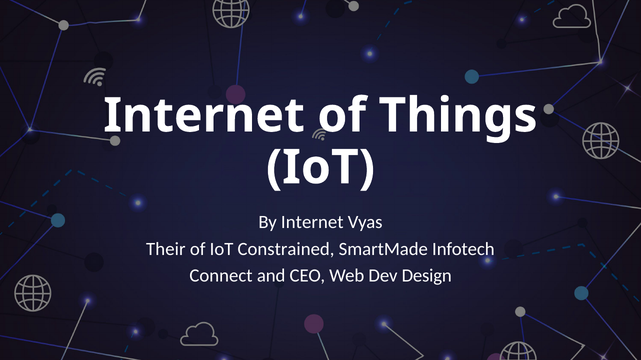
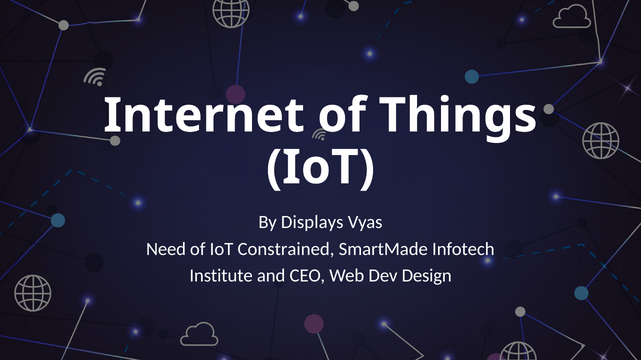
By Internet: Internet -> Displays
Their: Their -> Need
Connect: Connect -> Institute
